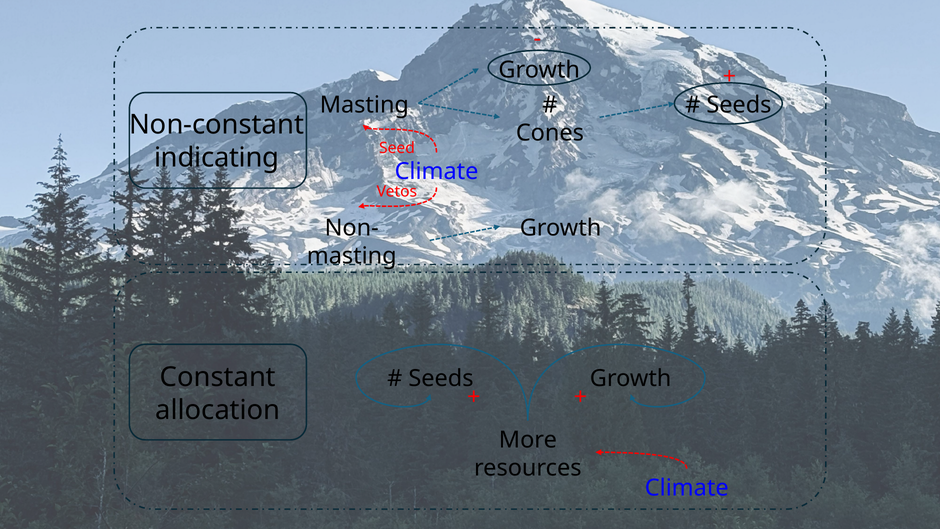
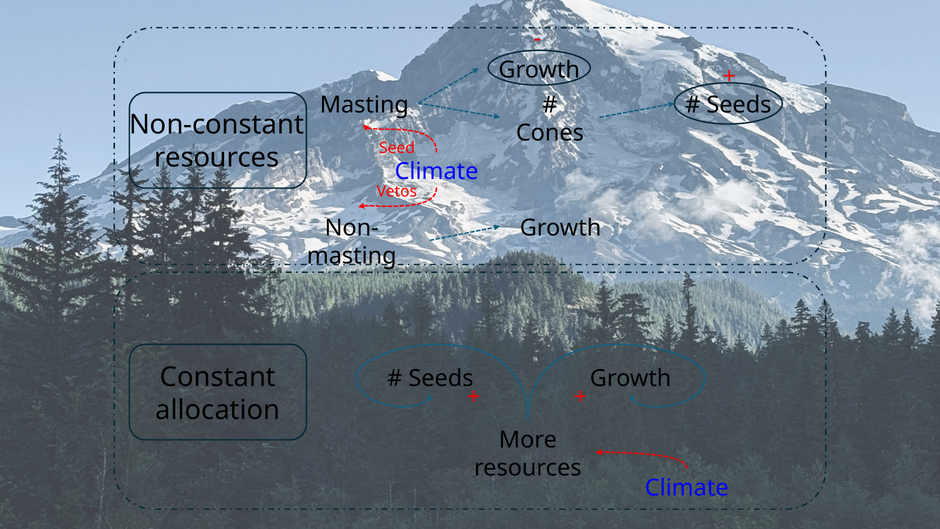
indicating at (217, 157): indicating -> resources
